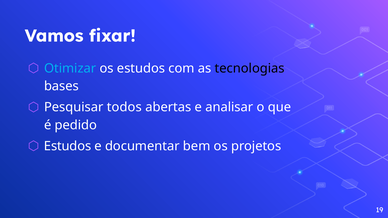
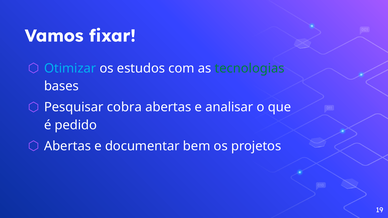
tecnologias colour: black -> green
todos: todos -> cobra
Estudos at (68, 146): Estudos -> Abertas
